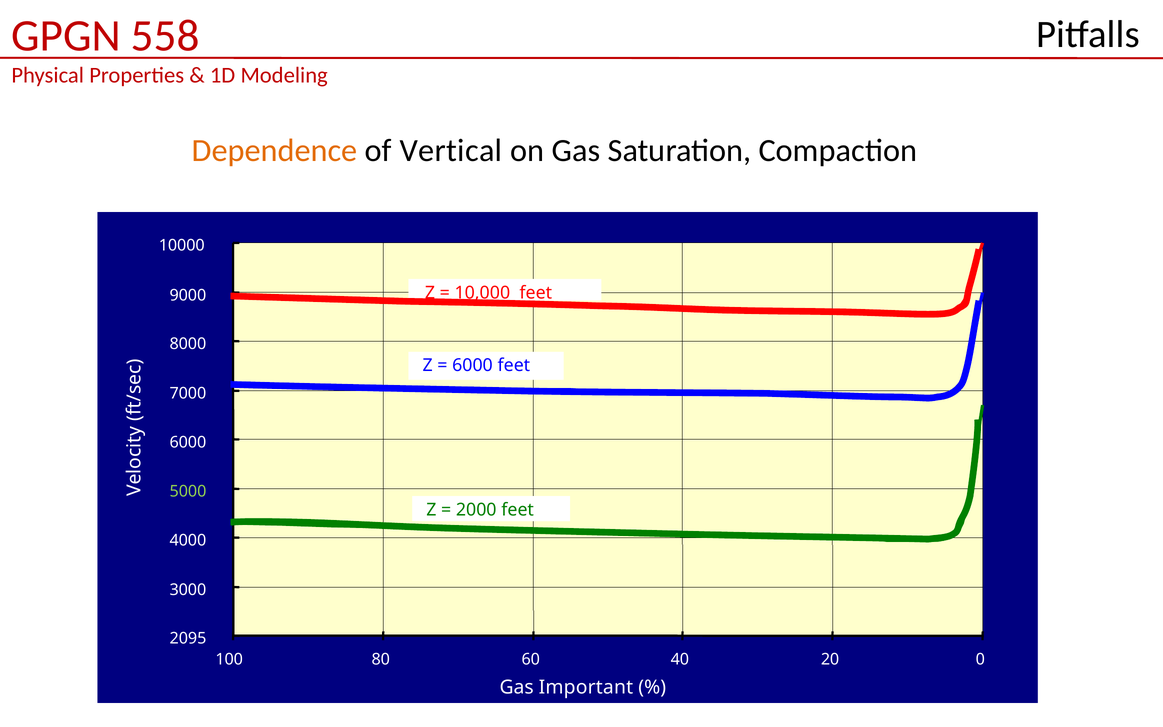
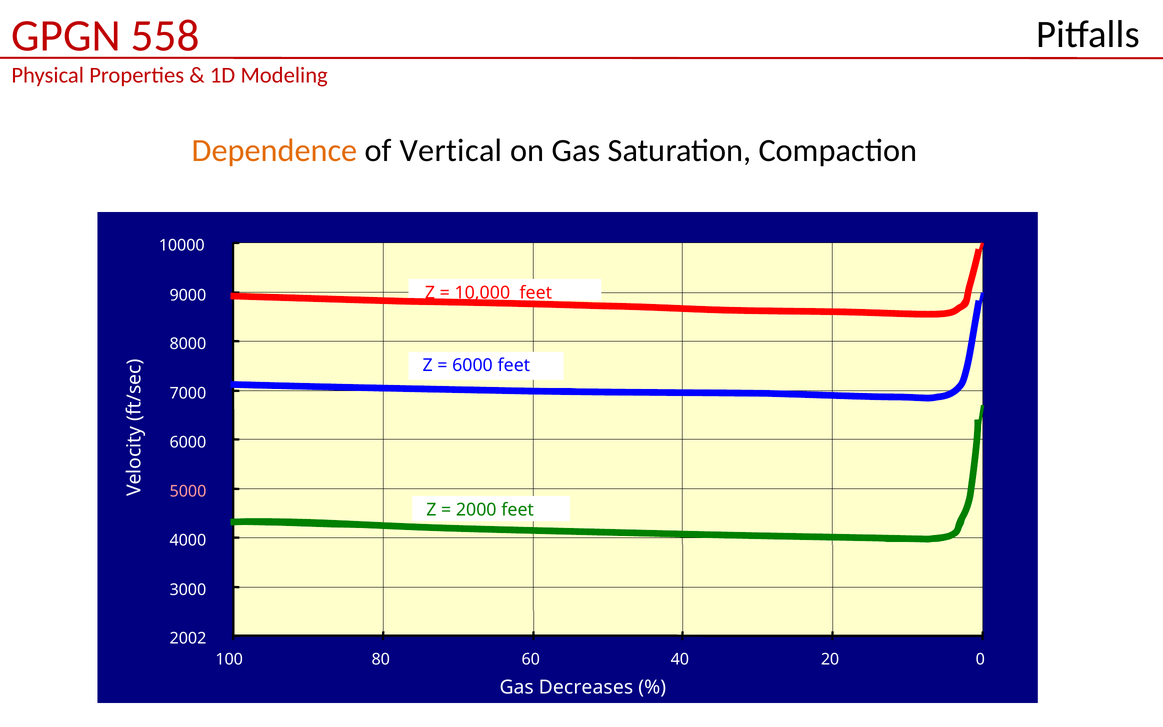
5000 colour: light green -> pink
2095: 2095 -> 2002
Important: Important -> Decreases
